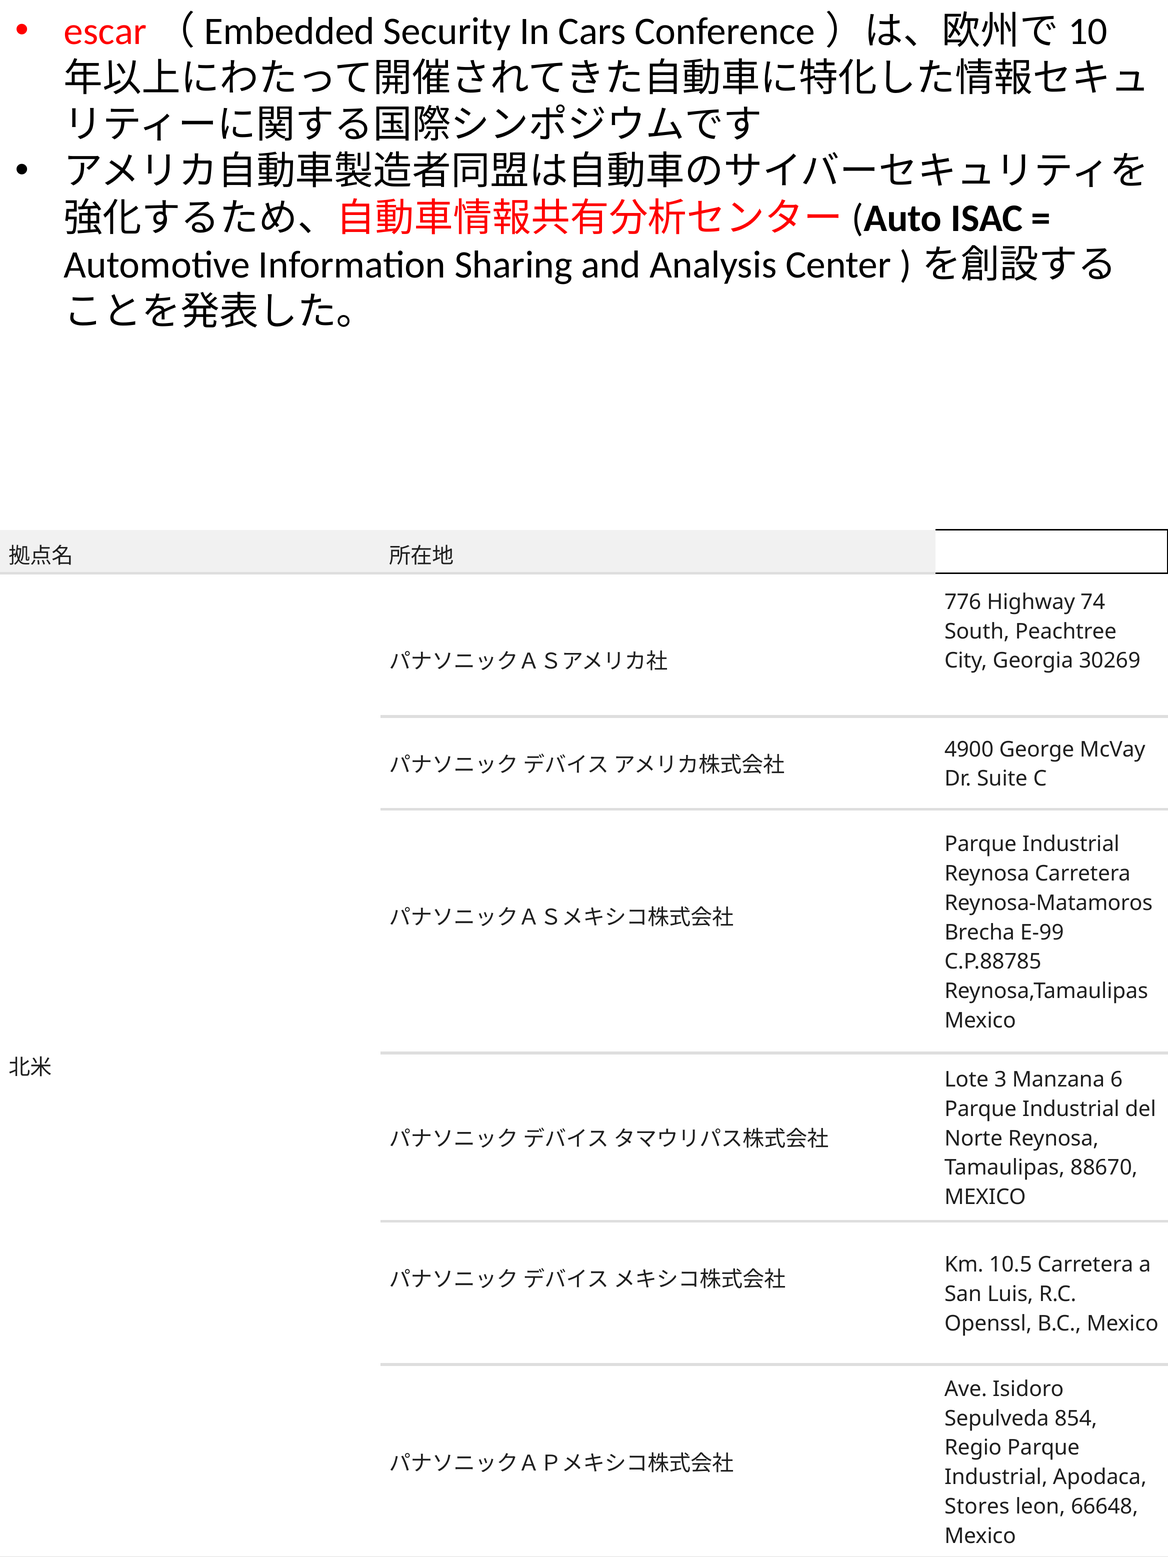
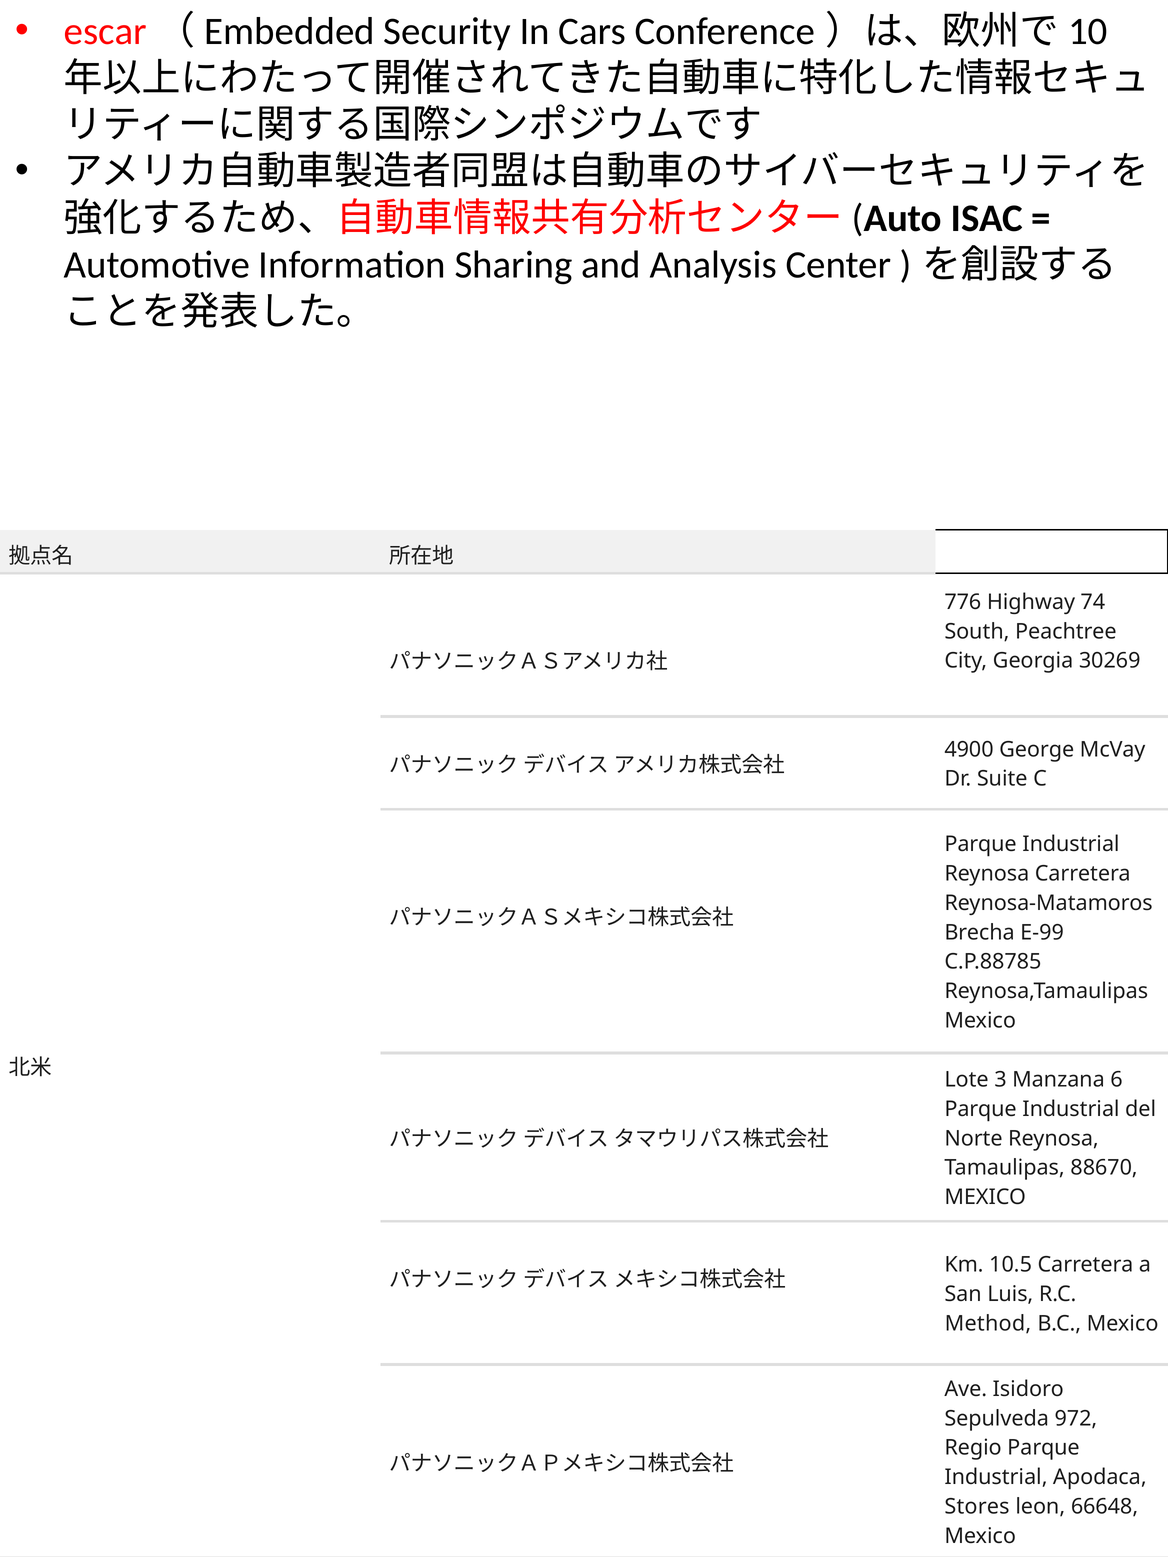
Openssl: Openssl -> Method
854: 854 -> 972
